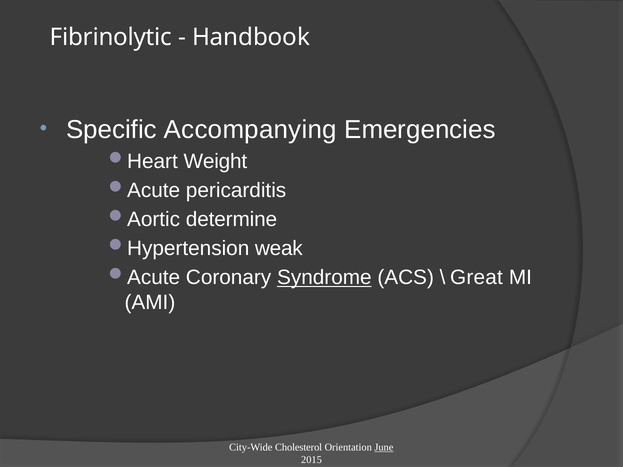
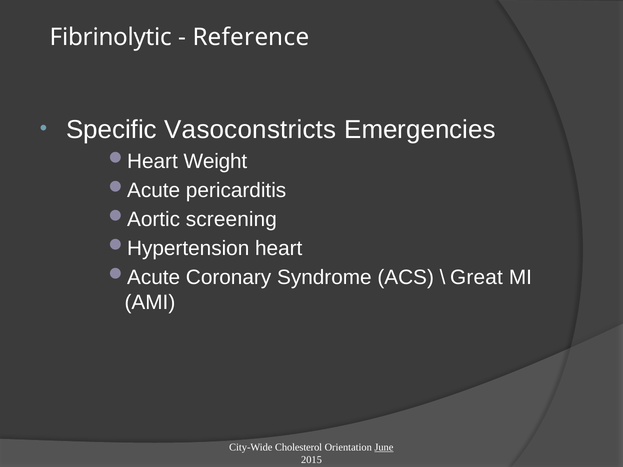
Handbook: Handbook -> Reference
Accompanying: Accompanying -> Vasoconstricts
determine: determine -> screening
weak: weak -> heart
Syndrome underline: present -> none
